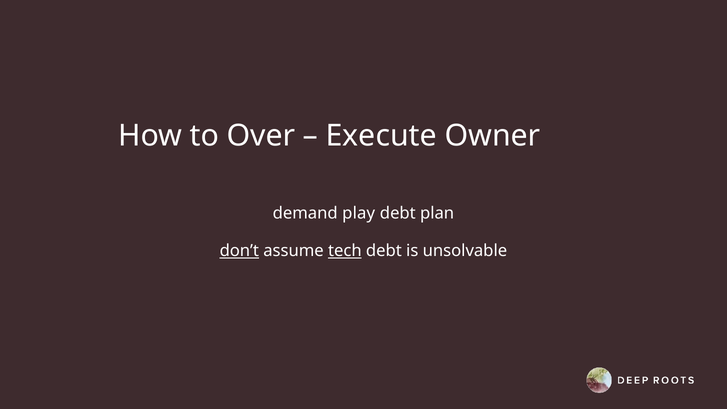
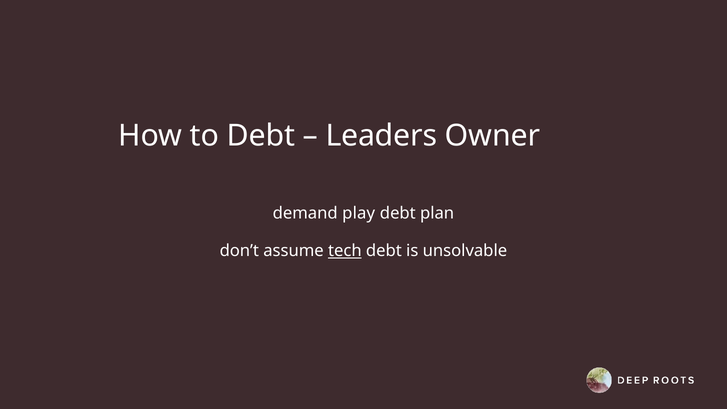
to Over: Over -> Debt
Execute: Execute -> Leaders
don’t underline: present -> none
